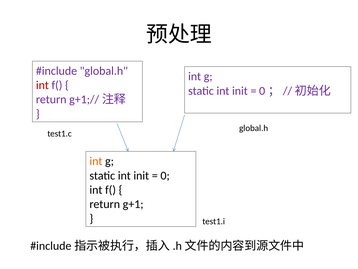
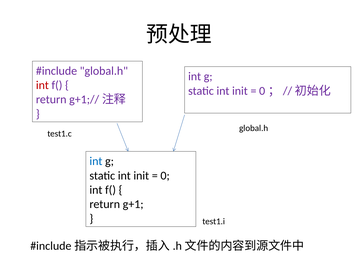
int at (96, 161) colour: orange -> blue
